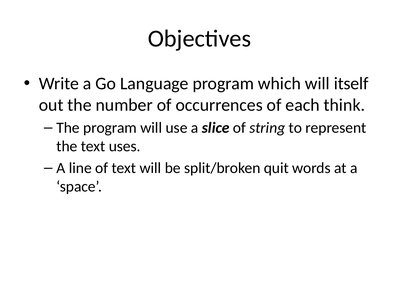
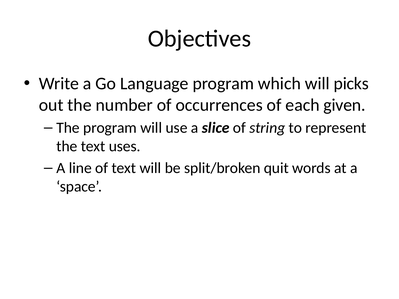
itself: itself -> picks
think: think -> given
